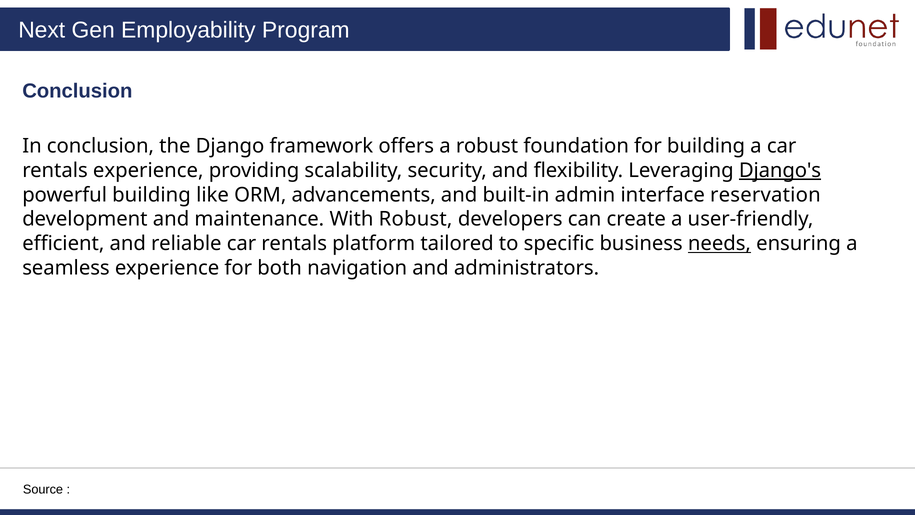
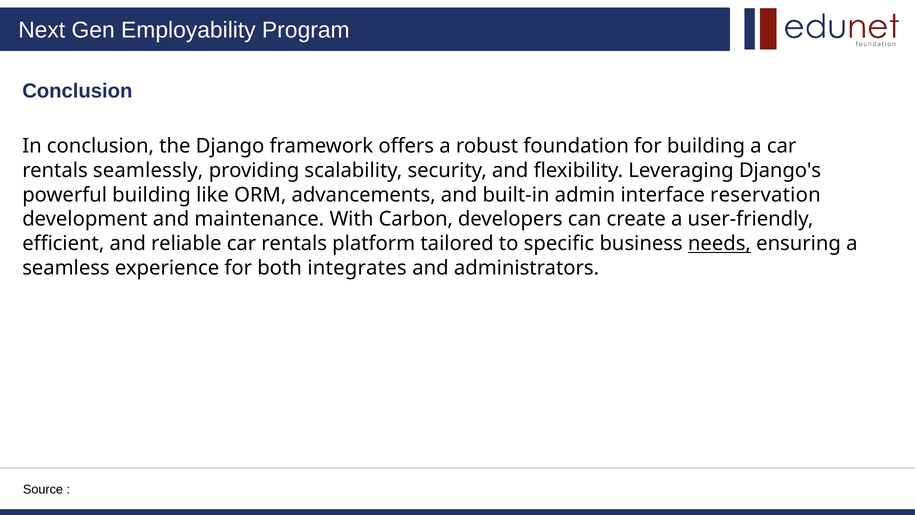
rentals experience: experience -> seamlessly
Django's underline: present -> none
With Robust: Robust -> Carbon
navigation: navigation -> integrates
